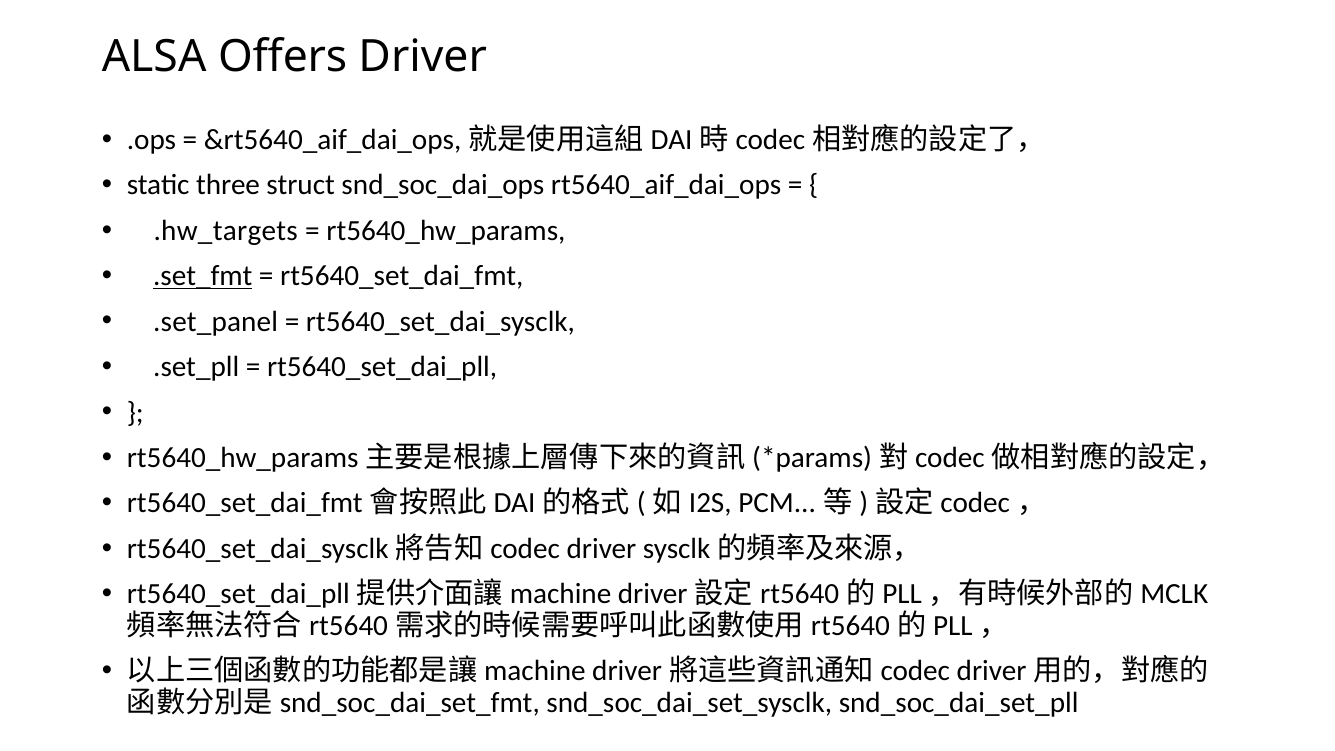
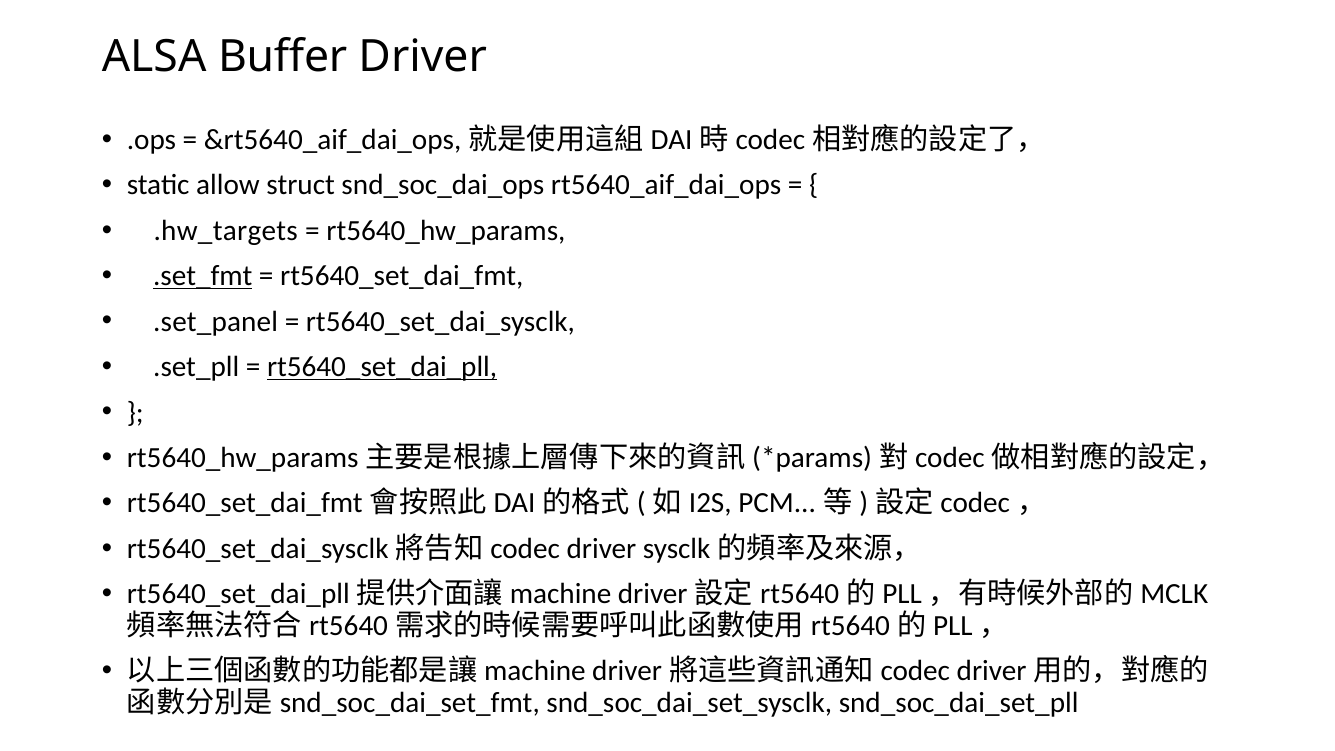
Offers: Offers -> Buffer
three: three -> allow
rt5640_set_dai_pll underline: none -> present
